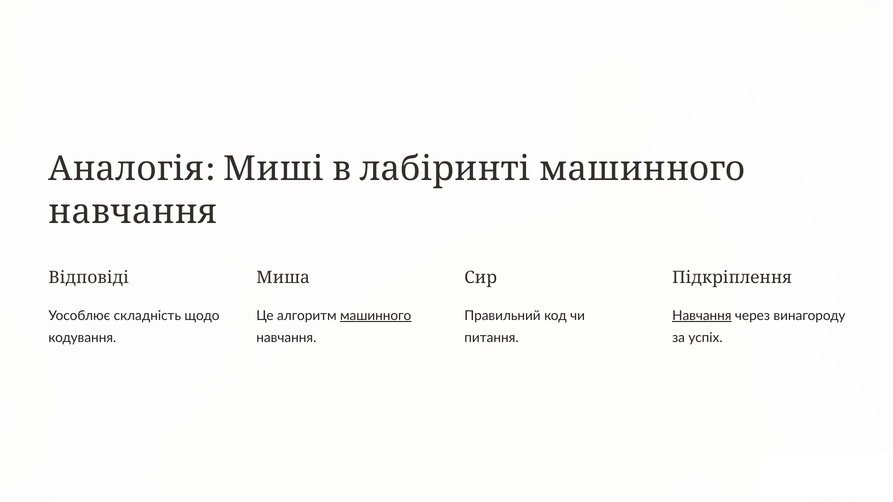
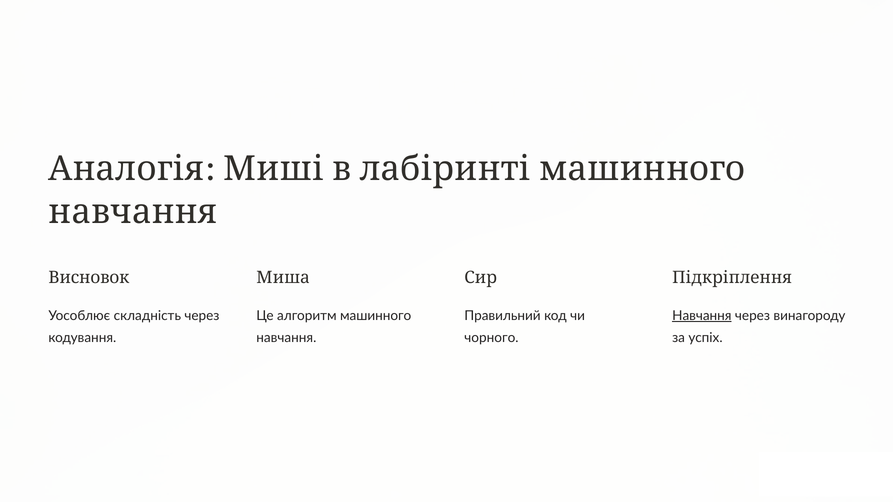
Відповіді: Відповіді -> Висновок
складність щодо: щодо -> через
машинного underline: present -> none
питання: питання -> чорного
